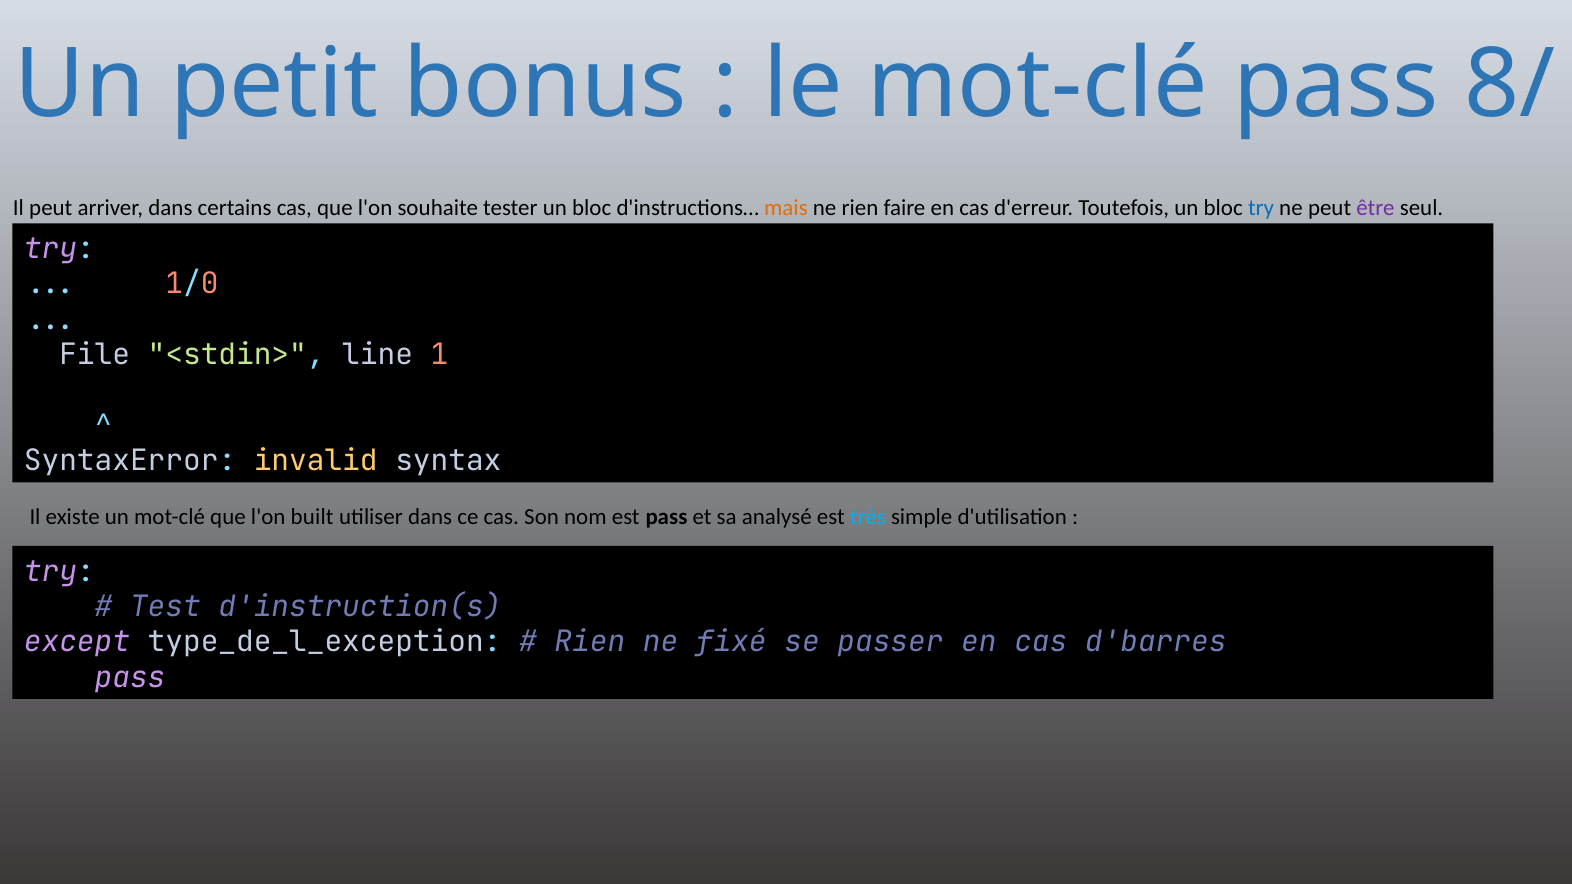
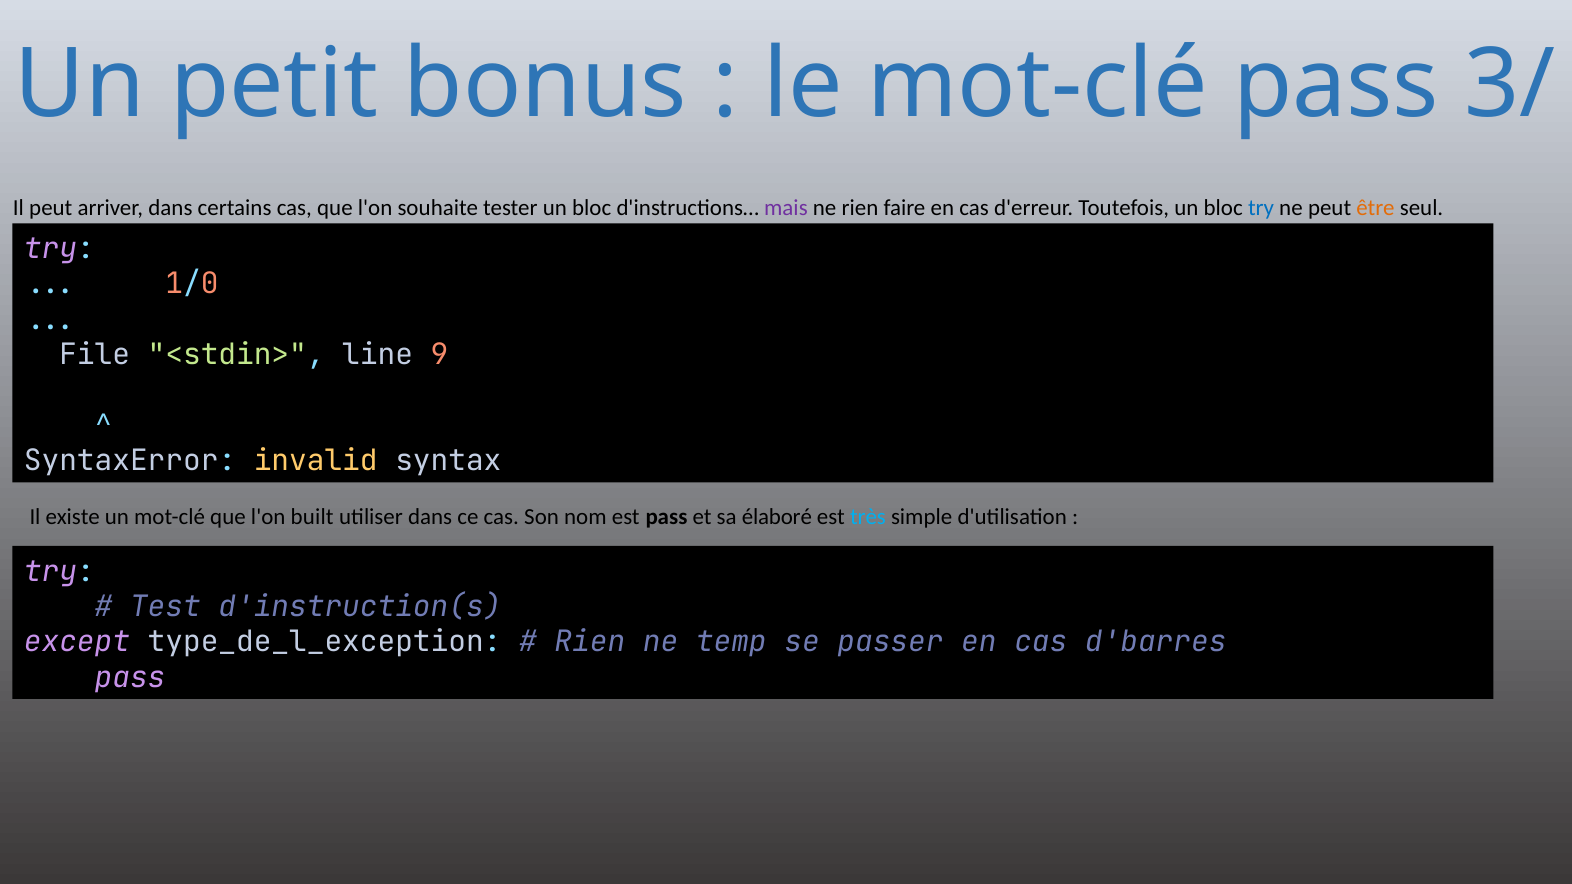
8/: 8/ -> 3/
mais colour: orange -> purple
être colour: purple -> orange
1: 1 -> 9
analysé: analysé -> élaboré
fixé: fixé -> temp
